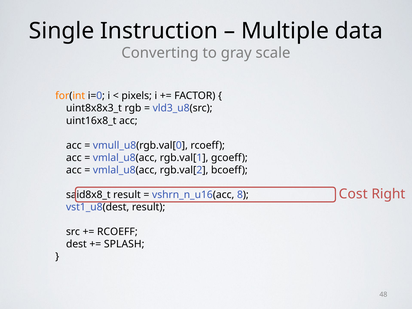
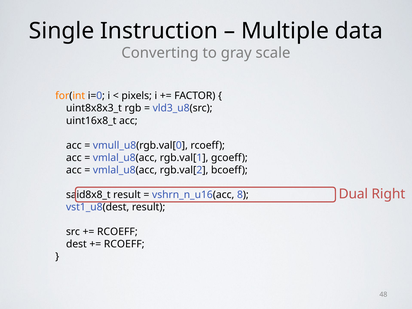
Cost: Cost -> Dual
SPLASH at (124, 244): SPLASH -> RCOEFF
